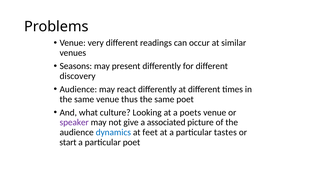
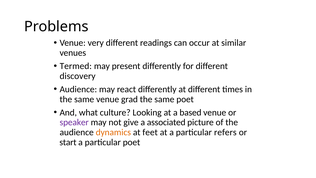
Seasons: Seasons -> Termed
thus: thus -> grad
poets: poets -> based
dynamics colour: blue -> orange
tastes: tastes -> refers
